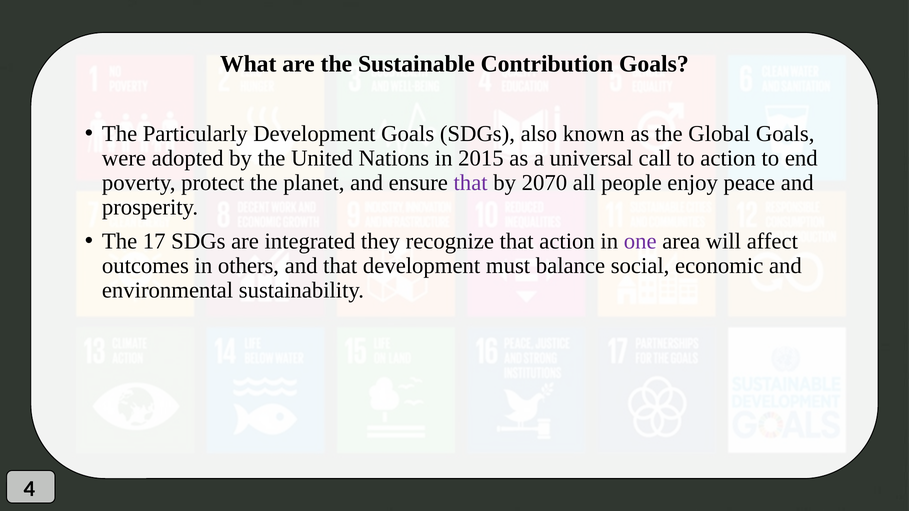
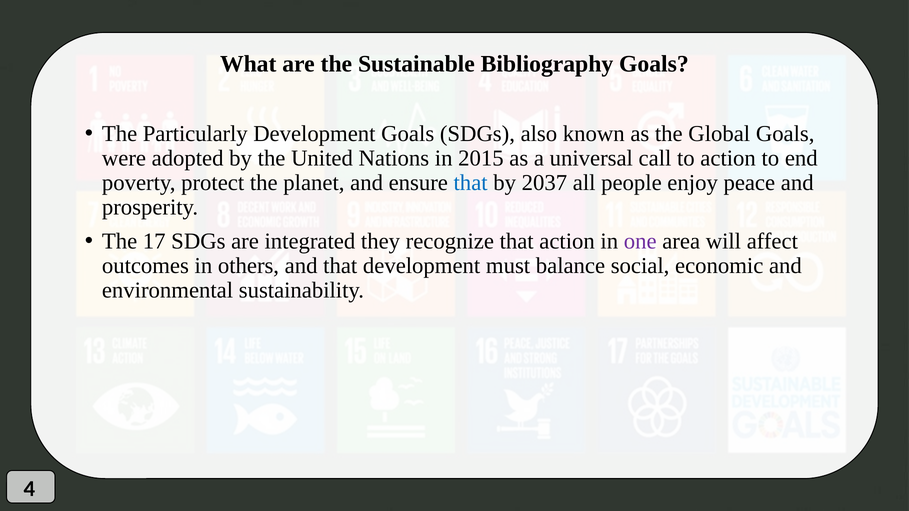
Contribution: Contribution -> Bibliography
that at (471, 183) colour: purple -> blue
2070: 2070 -> 2037
